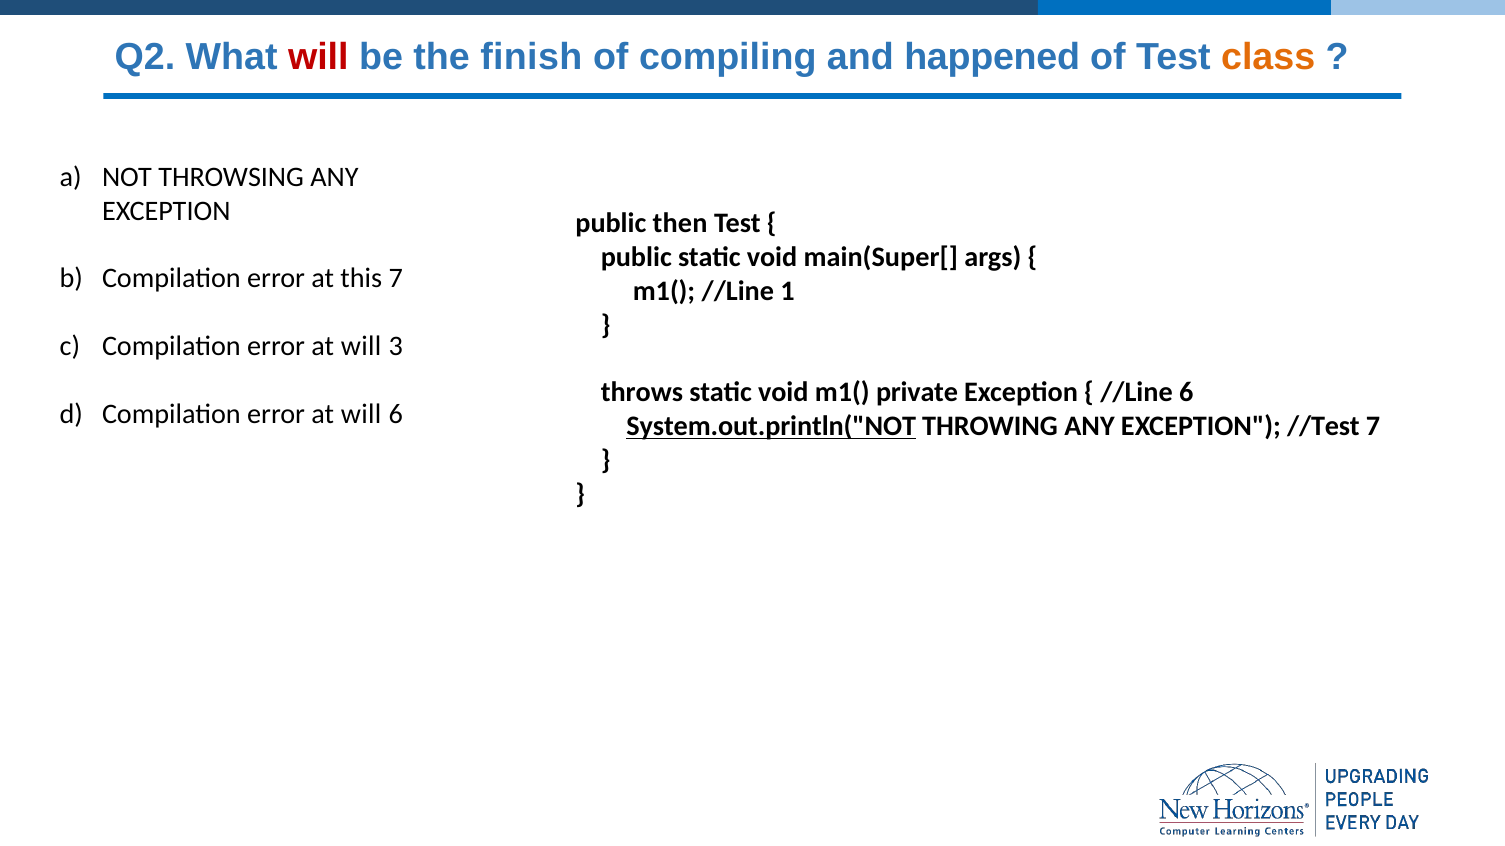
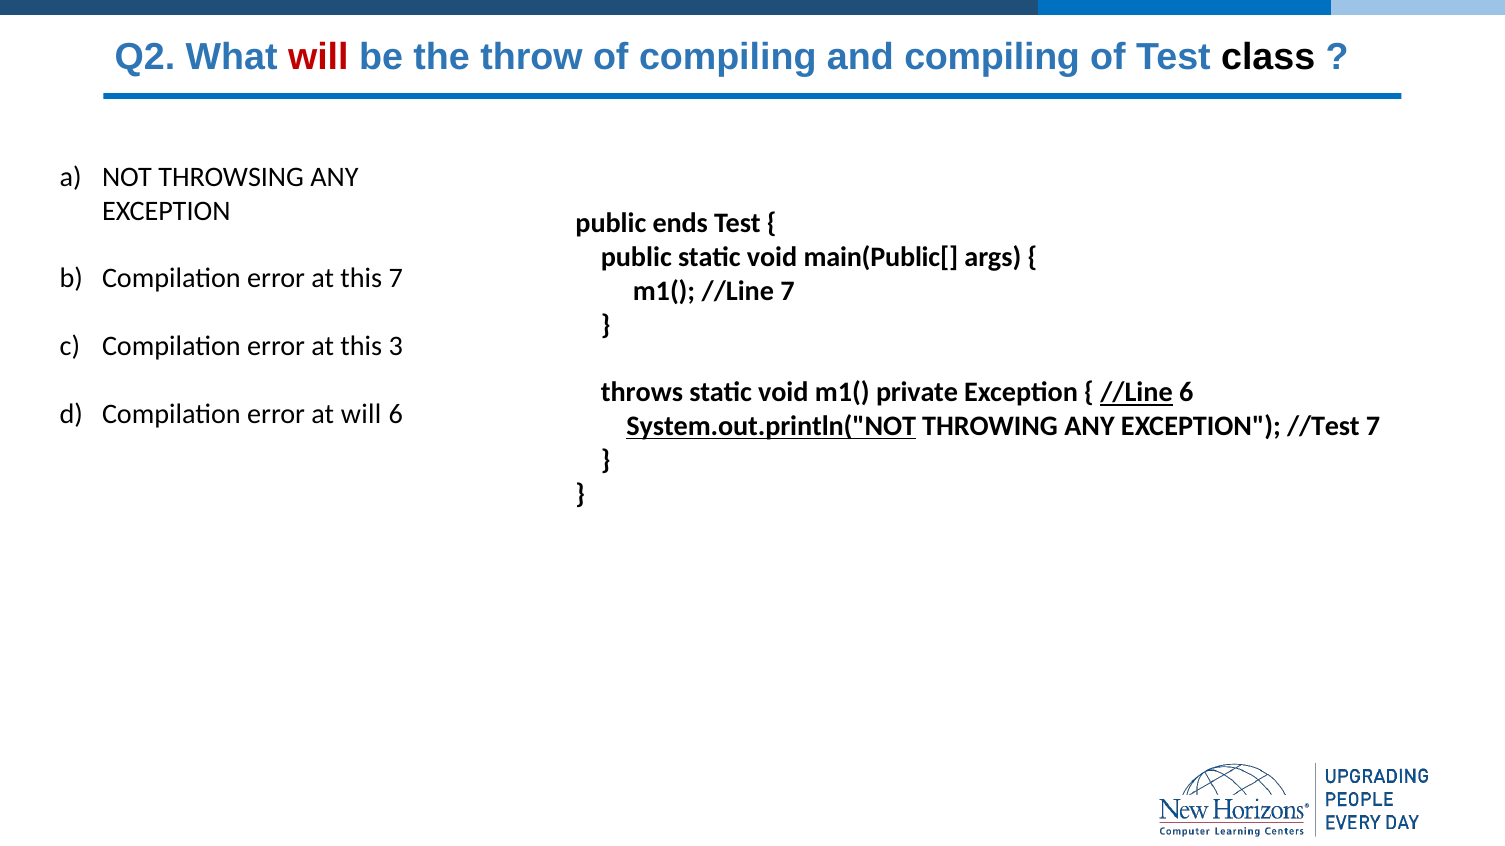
finish: finish -> throw
and happened: happened -> compiling
class colour: orange -> black
then: then -> ends
main(Super[: main(Super[ -> main(Public[
//Line 1: 1 -> 7
will at (361, 347): will -> this
//Line at (1137, 393) underline: none -> present
